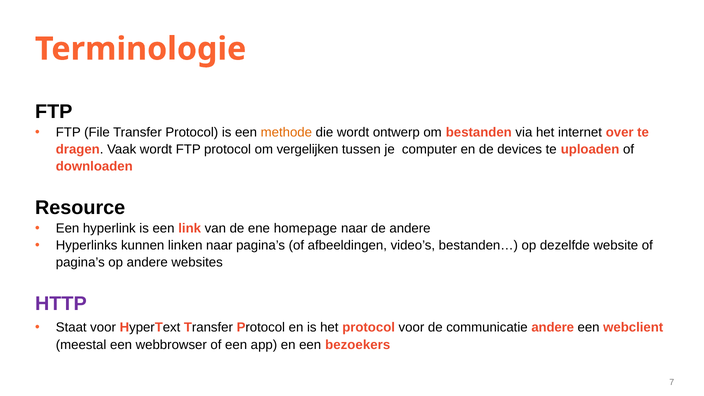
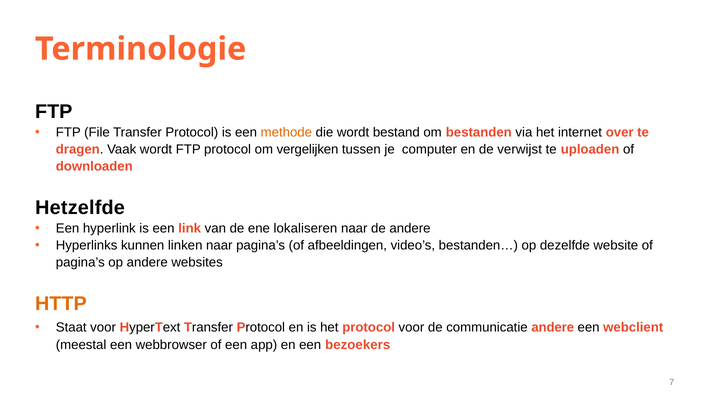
ontwerp: ontwerp -> bestand
devices: devices -> verwijst
Resource: Resource -> Hetzelfde
homepage: homepage -> lokaliseren
HTTP colour: purple -> orange
